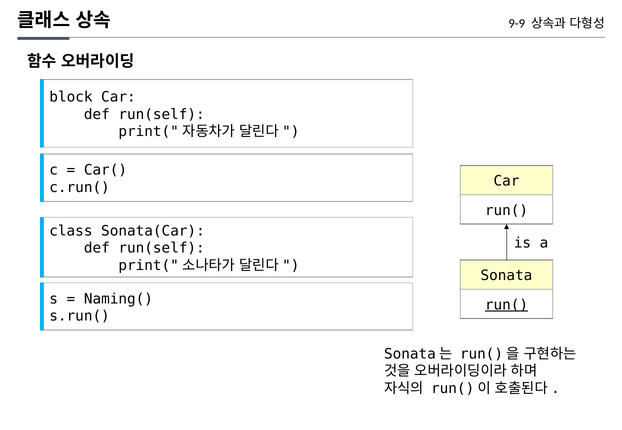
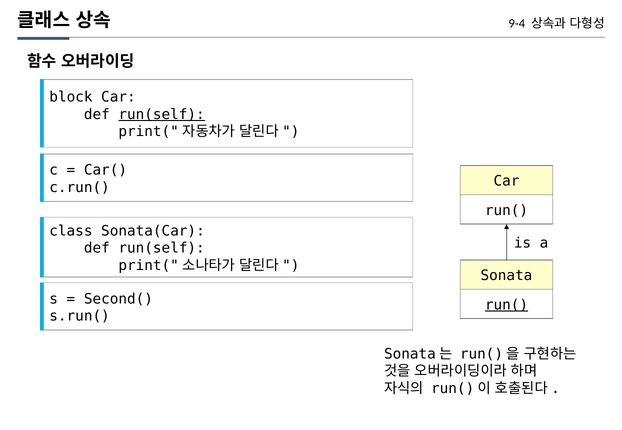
9-9: 9-9 -> 9-4
run(self at (162, 115) underline: none -> present
Naming(: Naming( -> Second(
